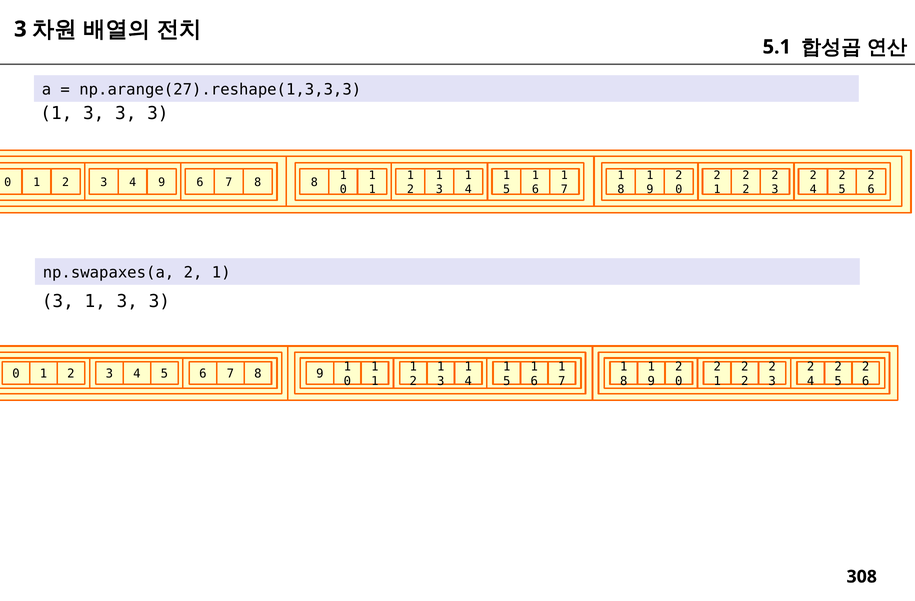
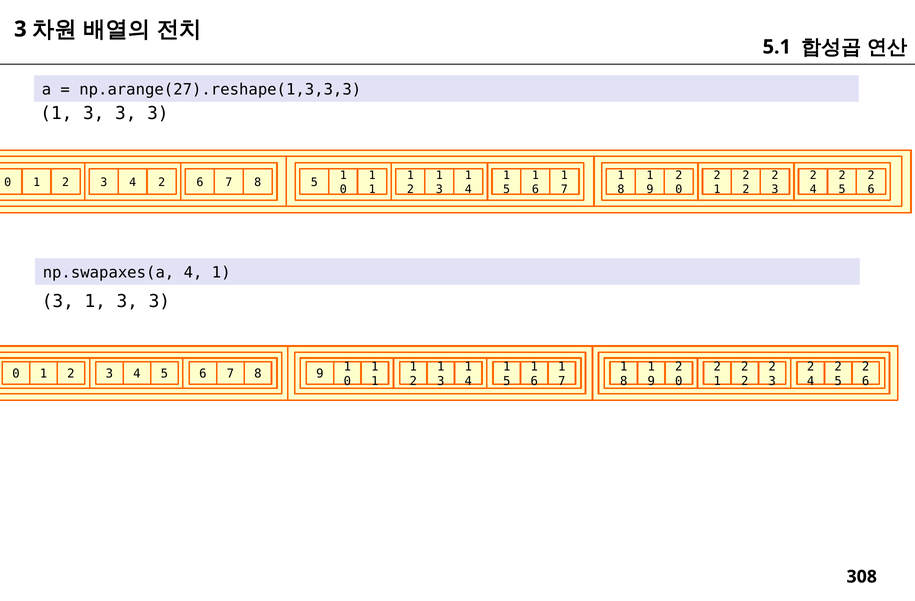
3 4 9: 9 -> 2
8 8: 8 -> 5
np.swapaxes(a 2: 2 -> 4
